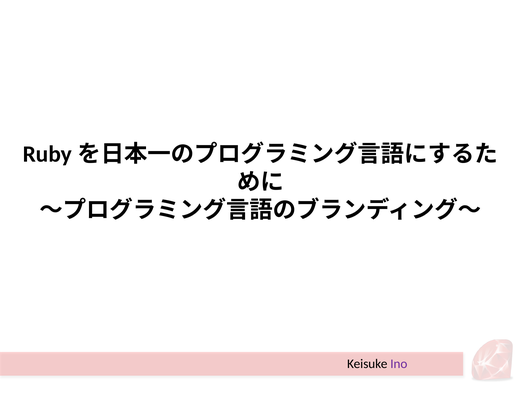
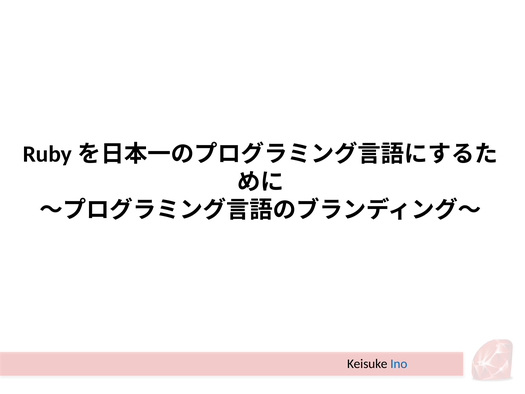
Ino colour: purple -> blue
